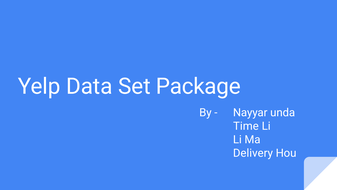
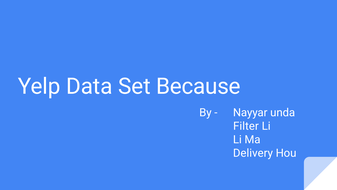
Package: Package -> Because
Time: Time -> Filter
